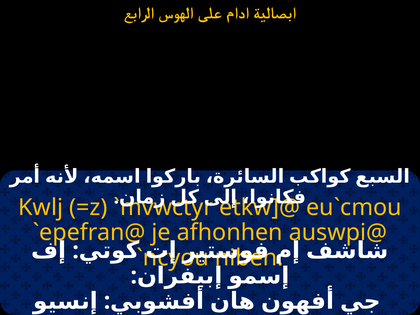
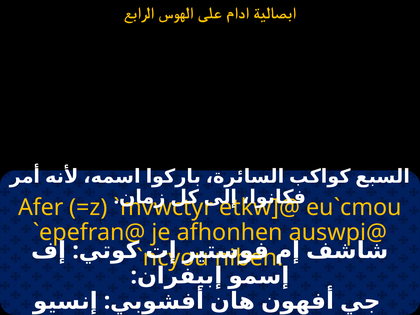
Kwlj: Kwlj -> Afer
